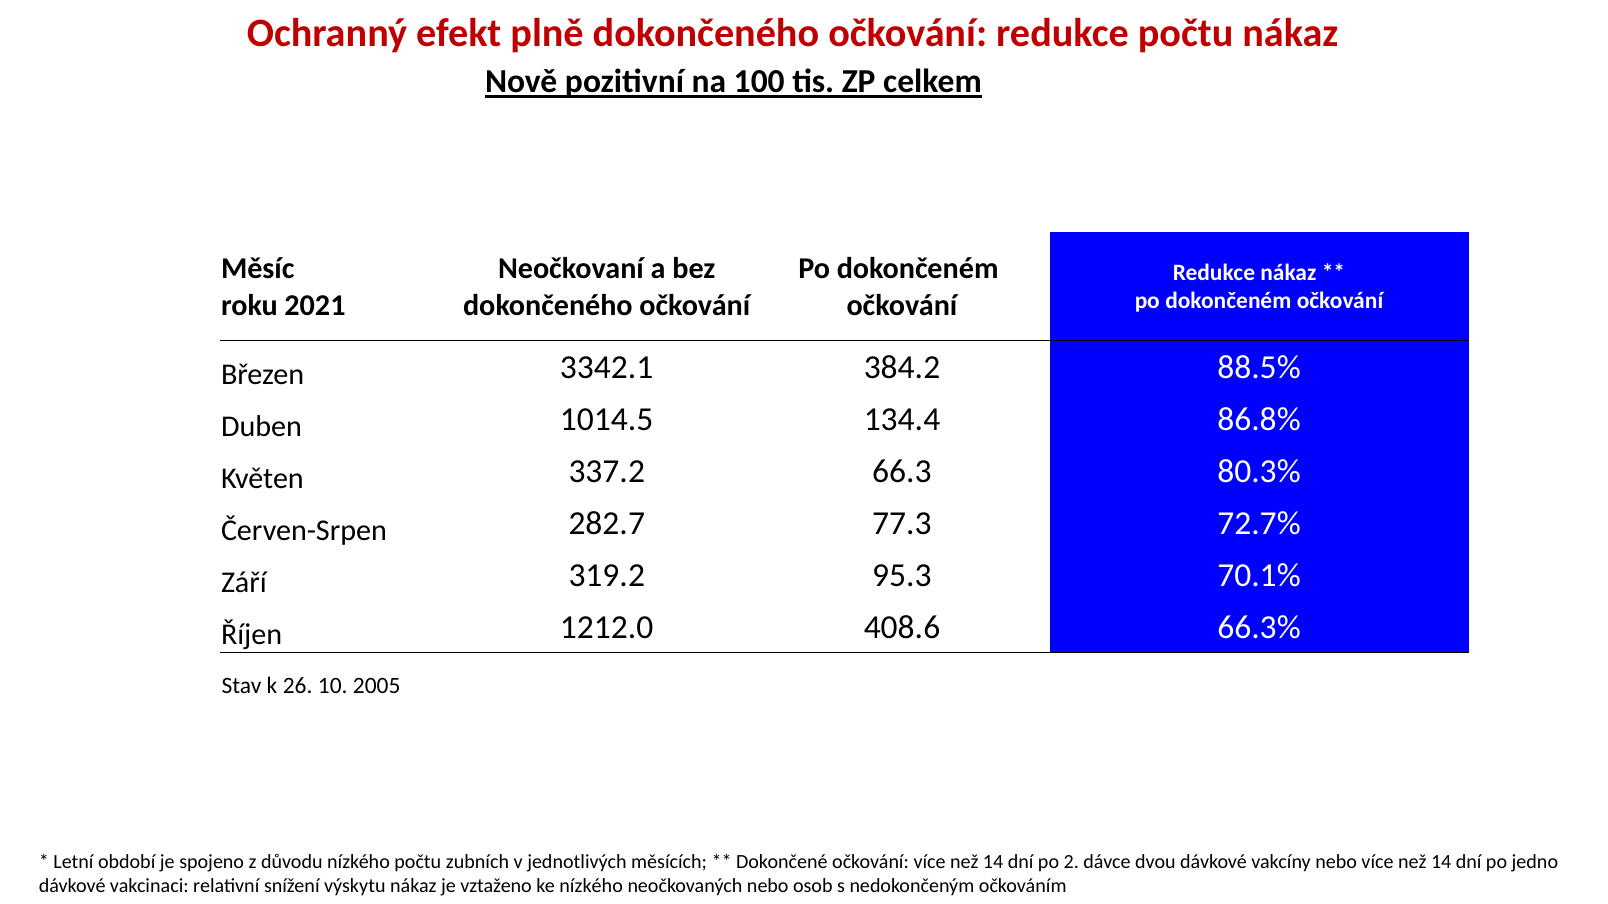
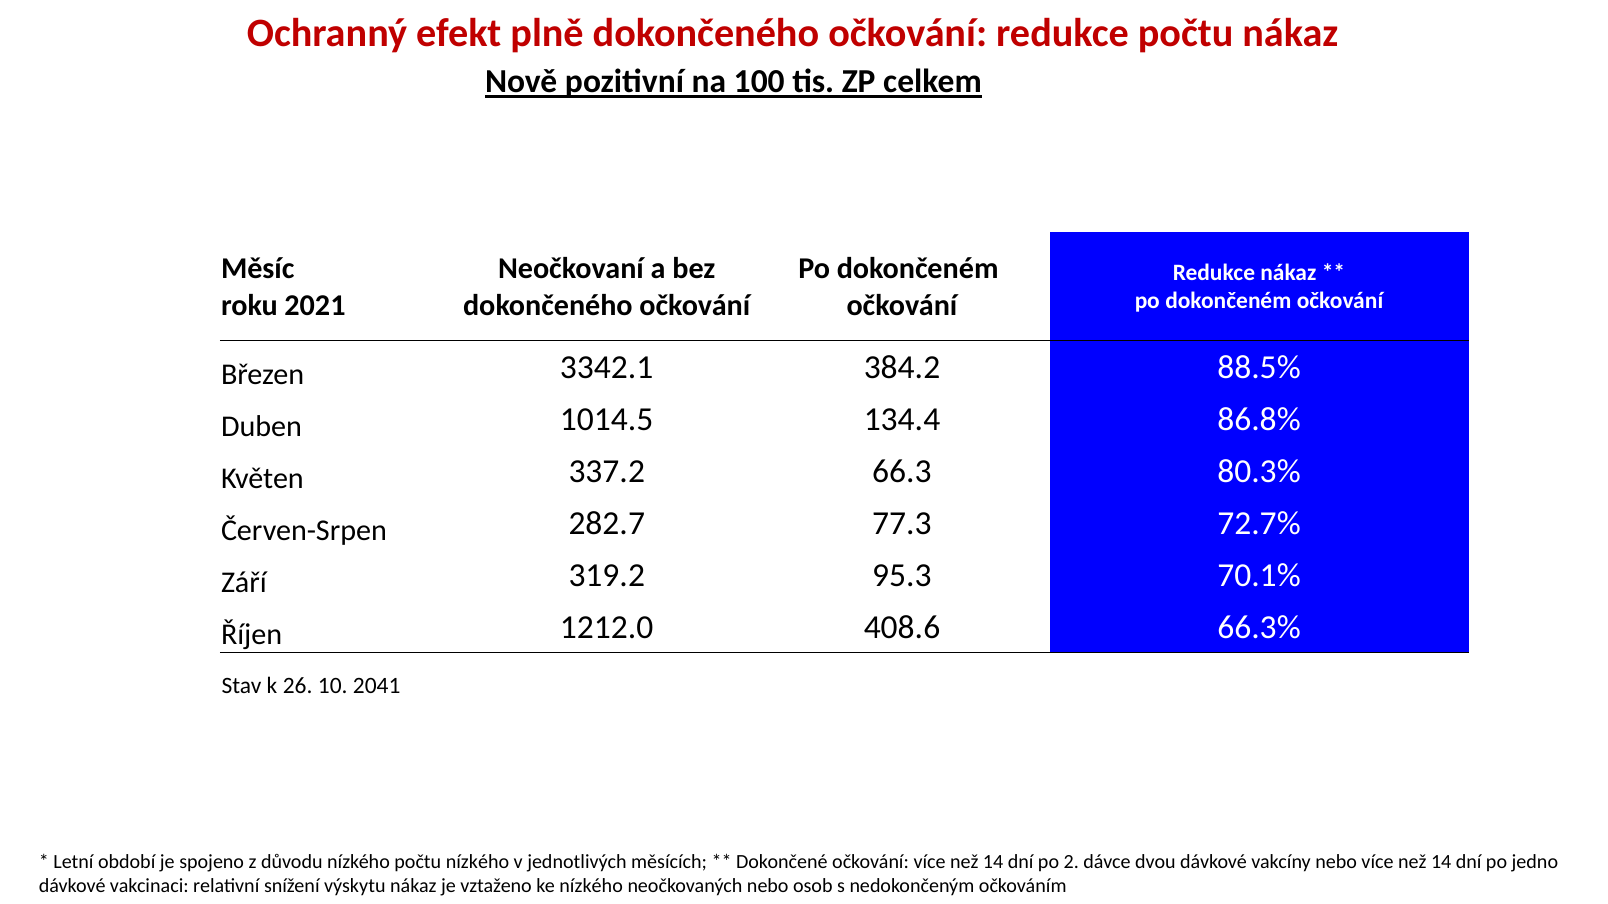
2005: 2005 -> 2041
počtu zubních: zubních -> nízkého
